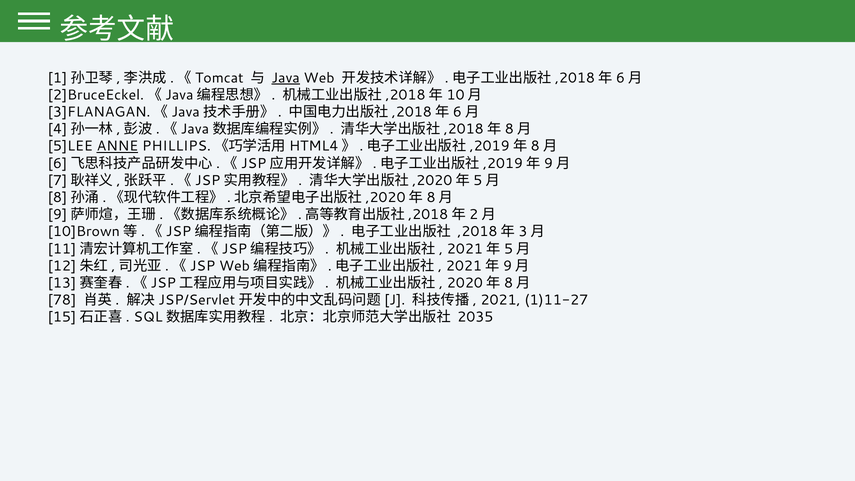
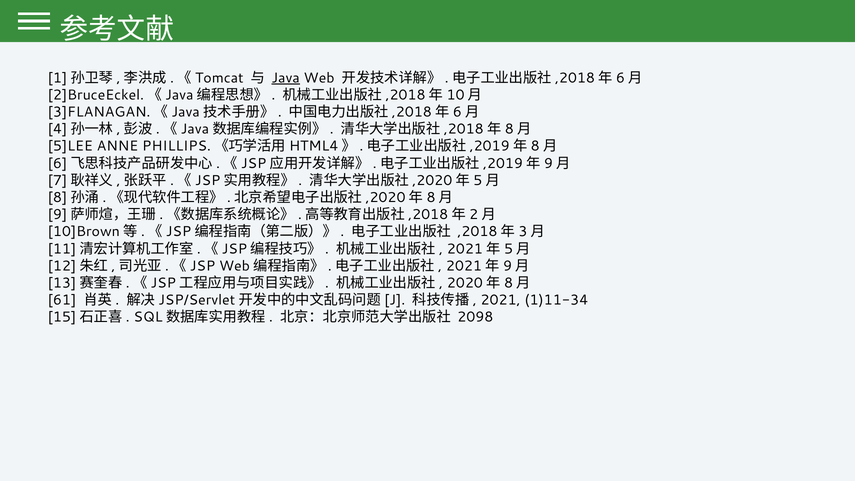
ANNE underline: present -> none
78: 78 -> 61
1)11-27: 1)11-27 -> 1)11-34
2035: 2035 -> 2098
